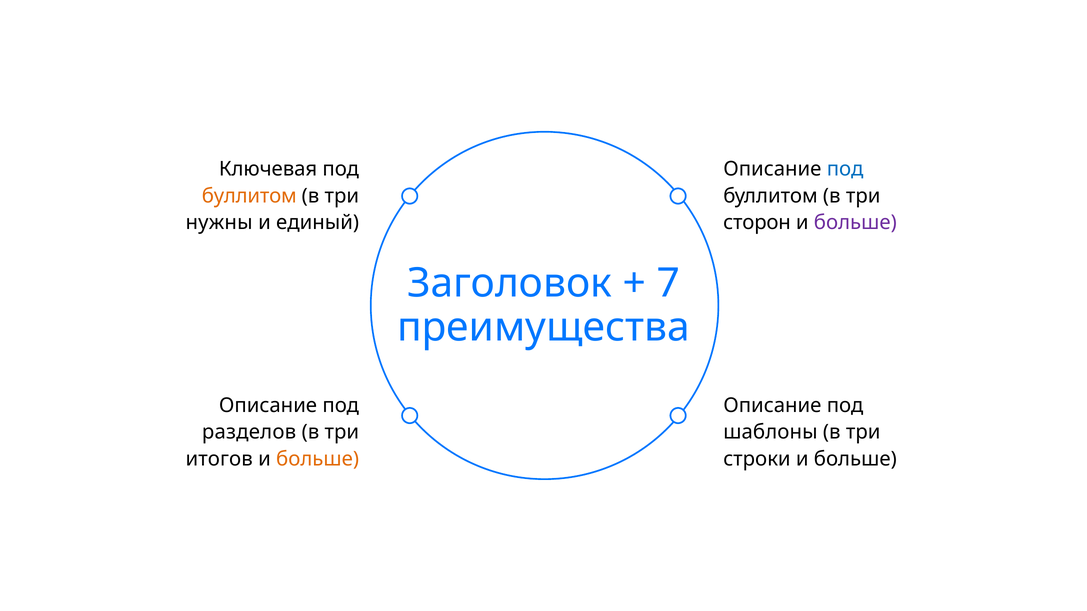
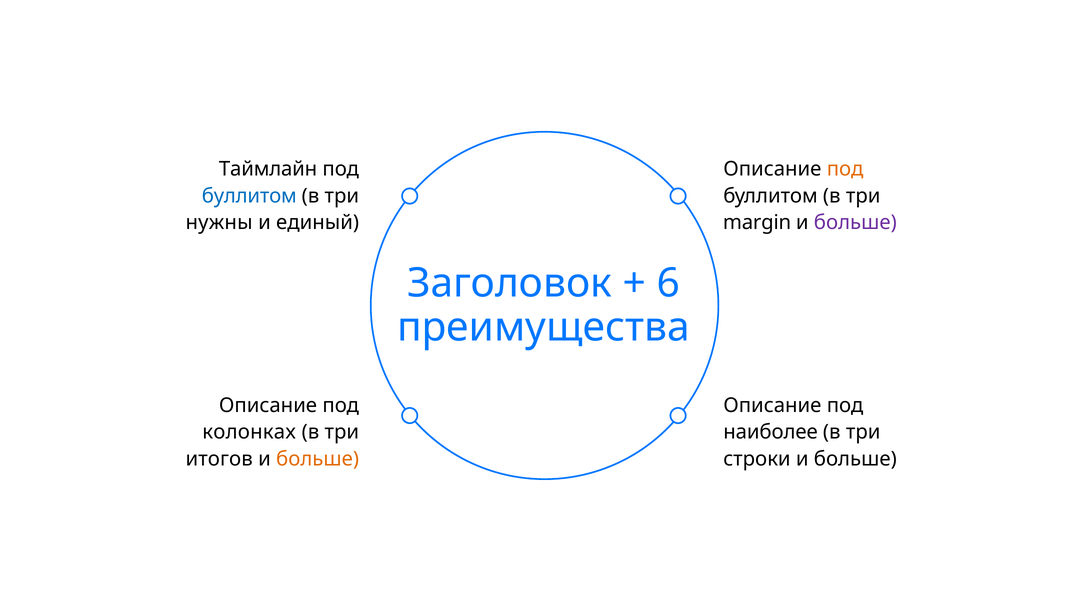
Ключевая: Ключевая -> Таймлайн
под at (845, 169) colour: blue -> orange
буллитом at (249, 196) colour: orange -> blue
сторон: сторон -> margin
7: 7 -> 6
разделов: разделов -> колонках
шаблоны: шаблоны -> наиболее
